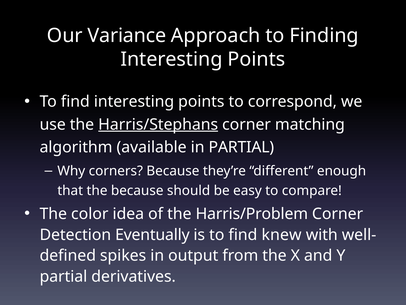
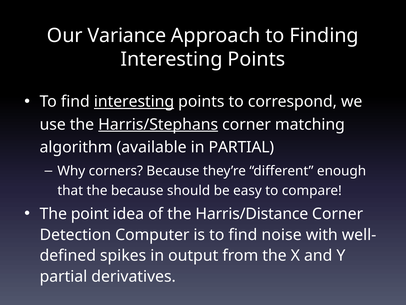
interesting at (134, 102) underline: none -> present
color: color -> point
Harris/Problem: Harris/Problem -> Harris/Distance
Eventually: Eventually -> Computer
knew: knew -> noise
